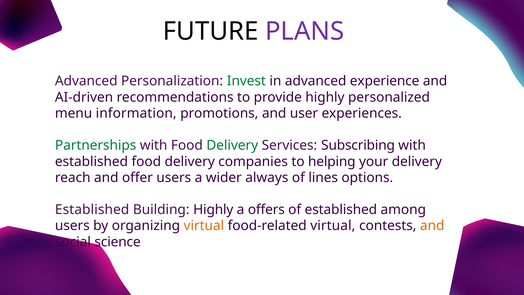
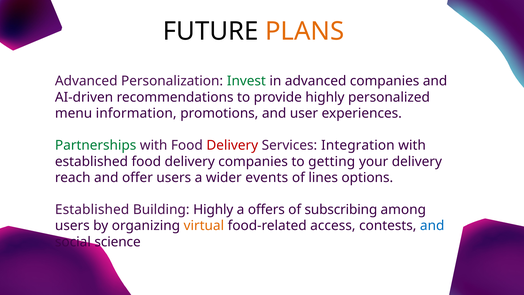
PLANS colour: purple -> orange
advanced experience: experience -> companies
Delivery at (232, 145) colour: green -> red
Subscribing: Subscribing -> Integration
helping: helping -> getting
always: always -> events
of established: established -> subscribing
food-related virtual: virtual -> access
and at (432, 226) colour: orange -> blue
